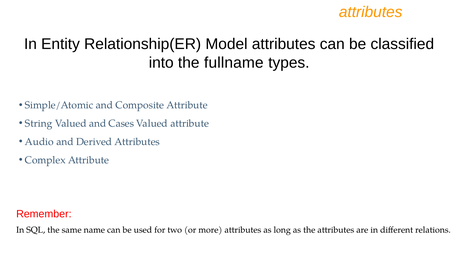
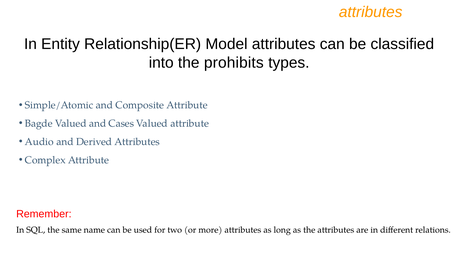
fullname: fullname -> prohibits
String: String -> Bagde
